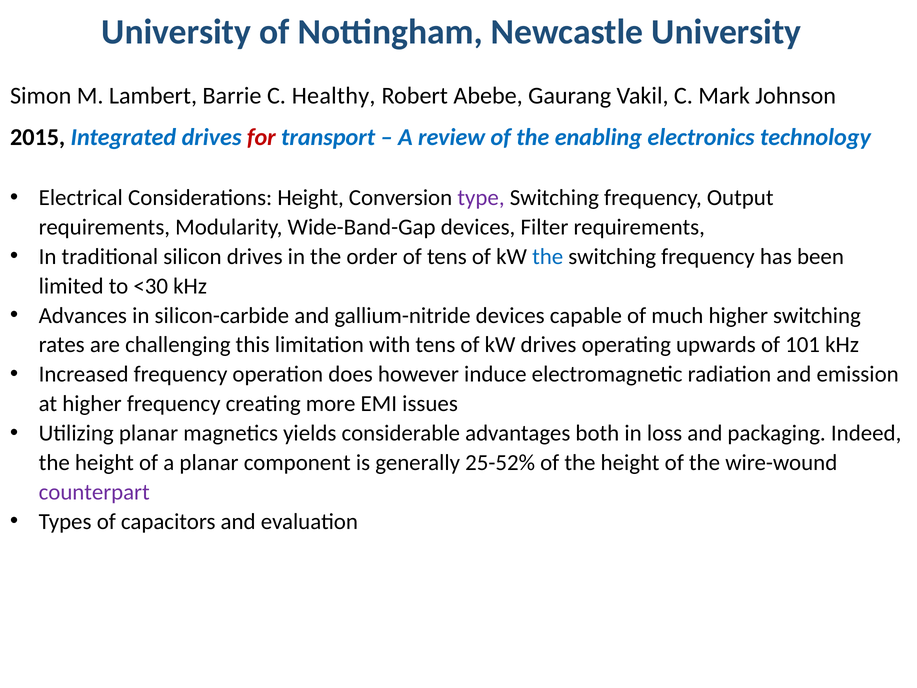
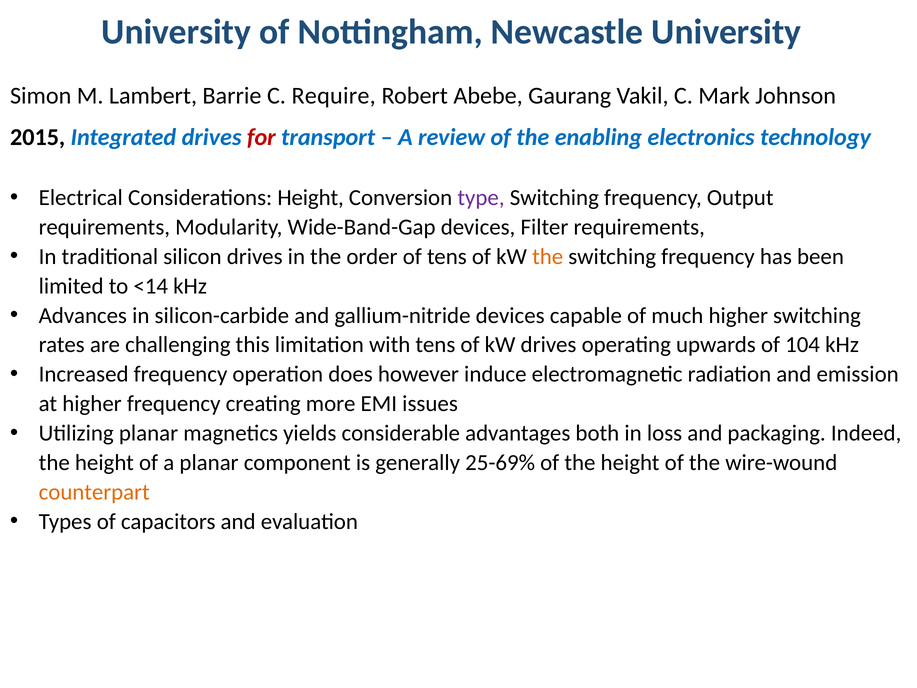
Healthy: Healthy -> Require
the at (548, 257) colour: blue -> orange
<30: <30 -> <14
101: 101 -> 104
25-52%: 25-52% -> 25-69%
counterpart colour: purple -> orange
